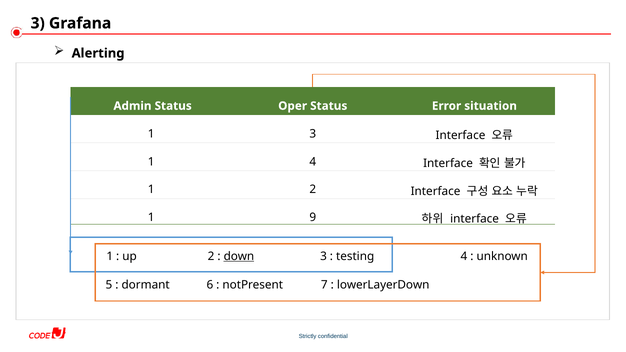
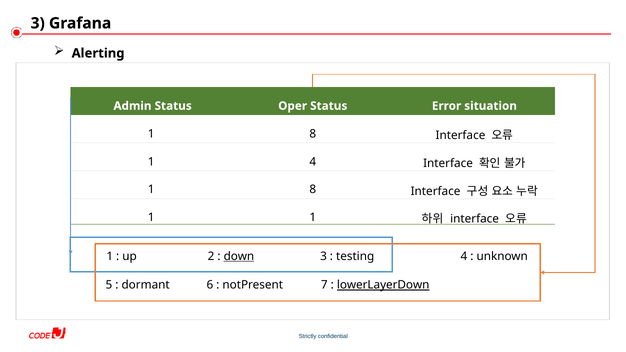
3 at (313, 134): 3 -> 8
2 at (313, 190): 2 -> 8
1 9: 9 -> 1
lowerLayerDown underline: none -> present
